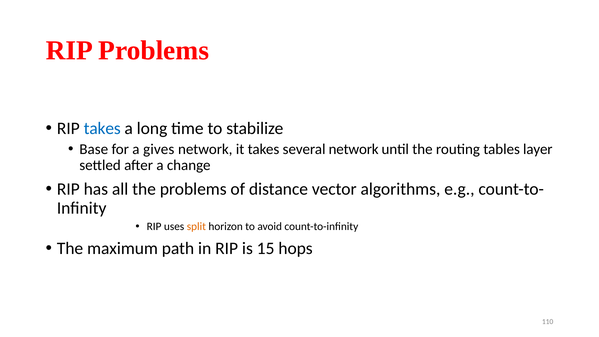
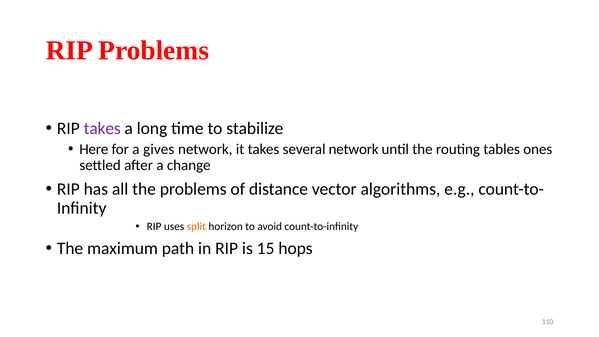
takes at (102, 128) colour: blue -> purple
Base: Base -> Here
layer: layer -> ones
